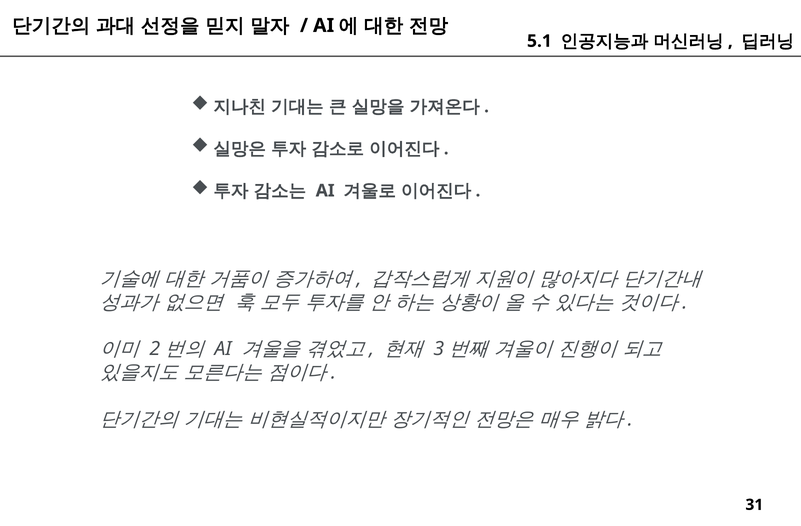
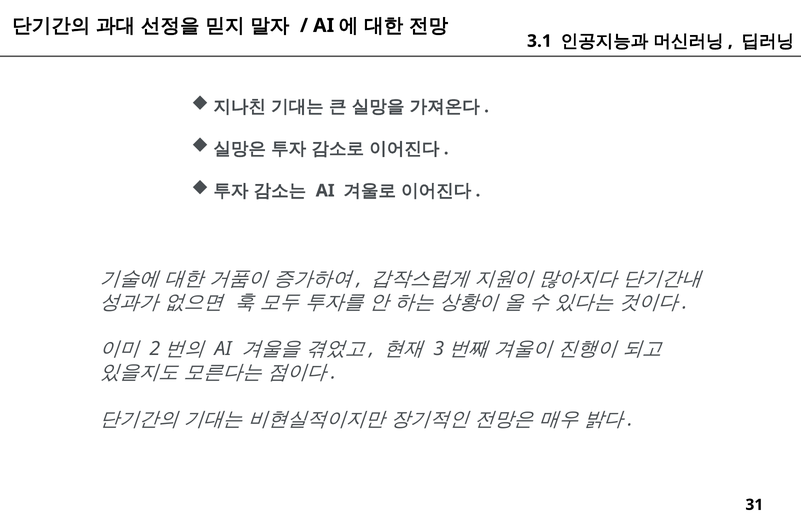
5.1: 5.1 -> 3.1
